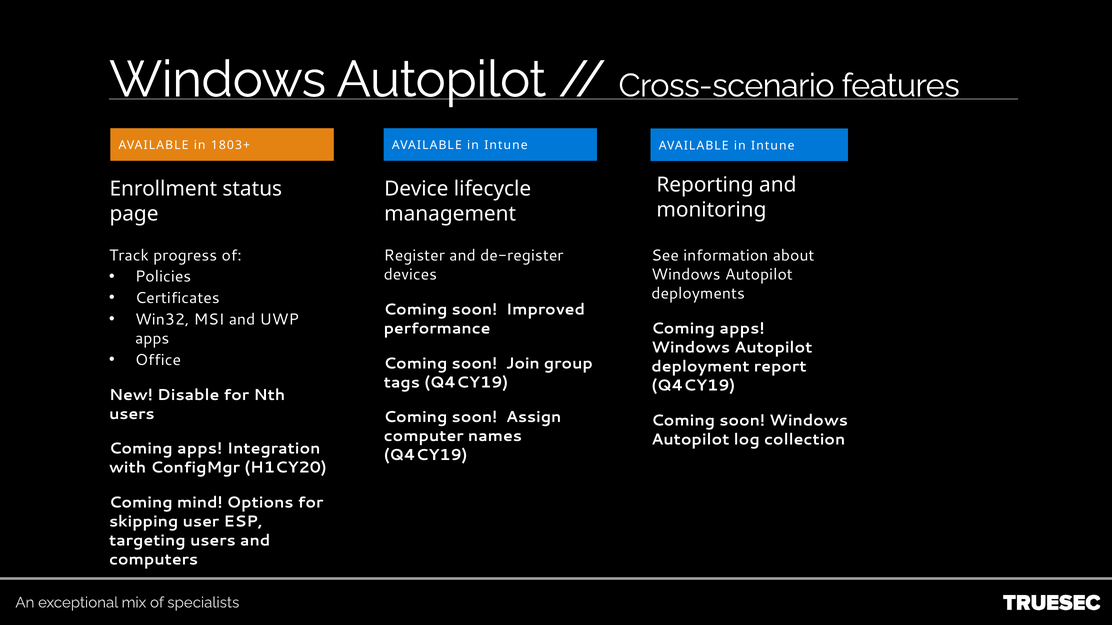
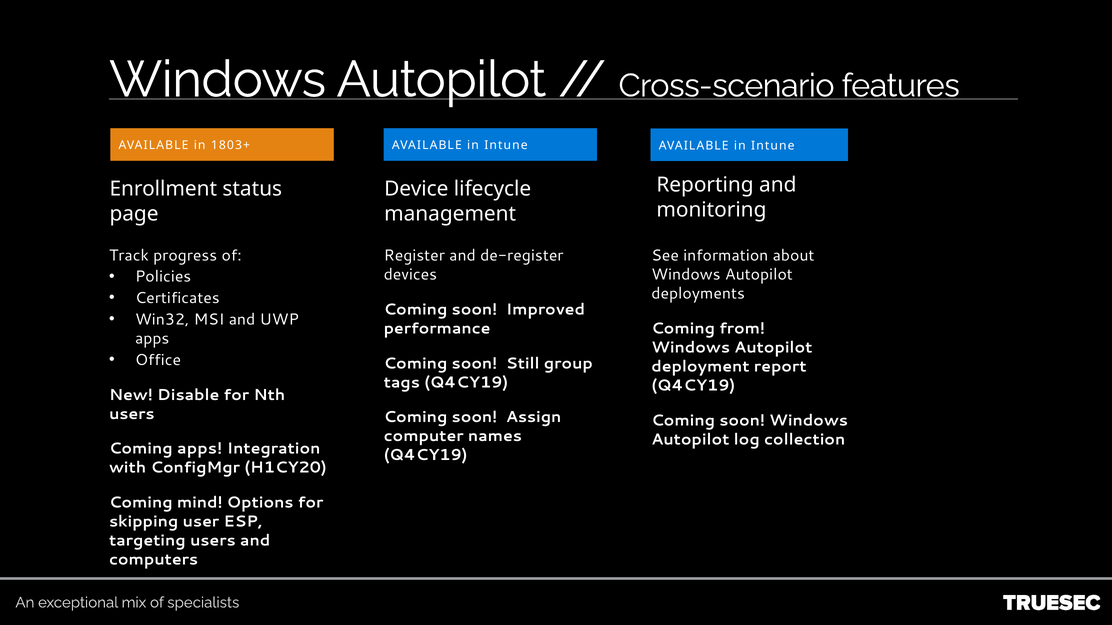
apps at (742, 329): apps -> from
Join: Join -> Still
